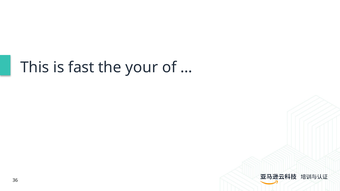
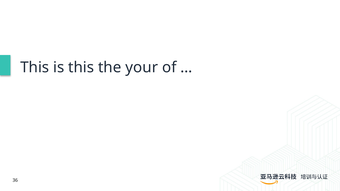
is fast: fast -> this
